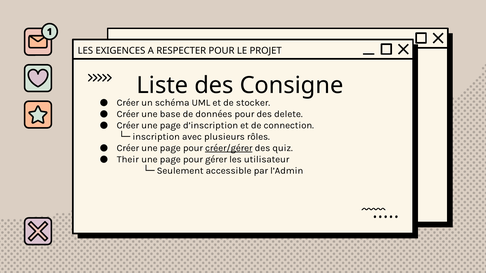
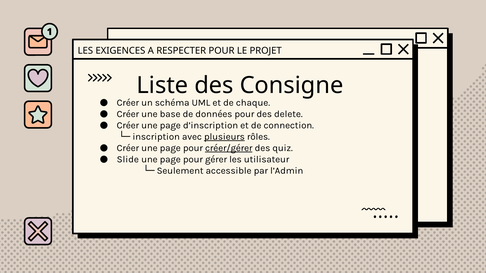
stocker: stocker -> chaque
plusieurs underline: none -> present
Their: Their -> Slide
